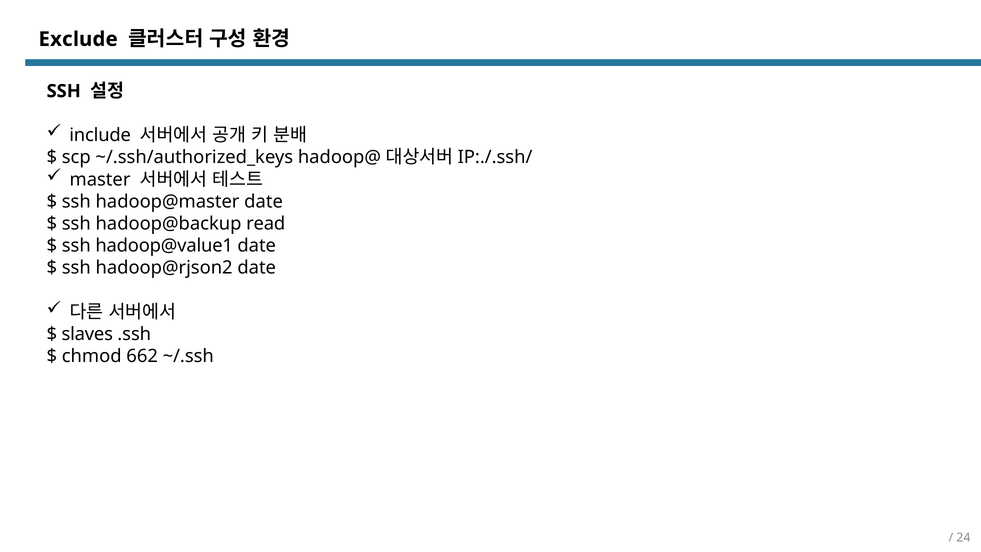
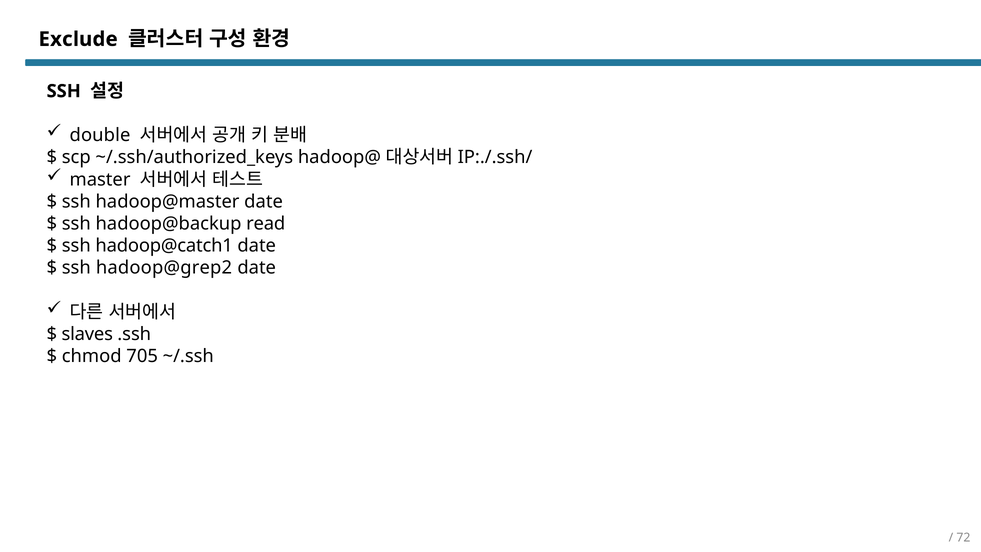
include: include -> double
hadoop@value1: hadoop@value1 -> hadoop@catch1
hadoop@rjson2: hadoop@rjson2 -> hadoop@grep2
662: 662 -> 705
24: 24 -> 72
